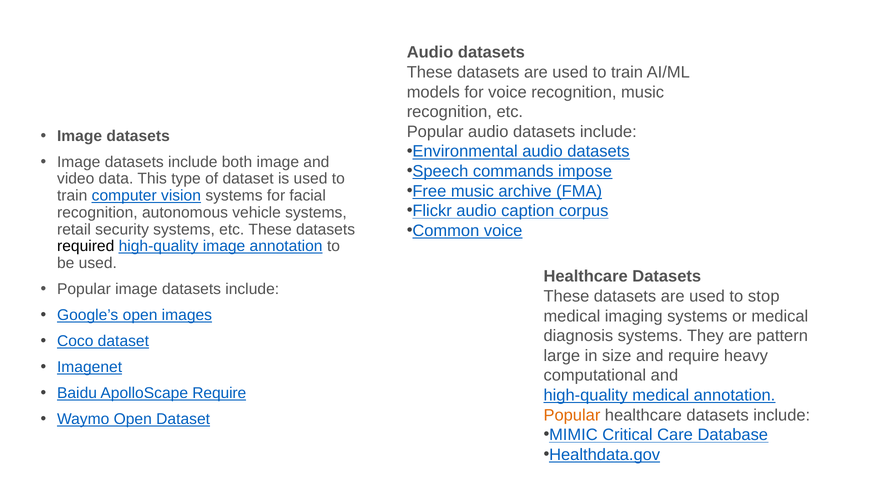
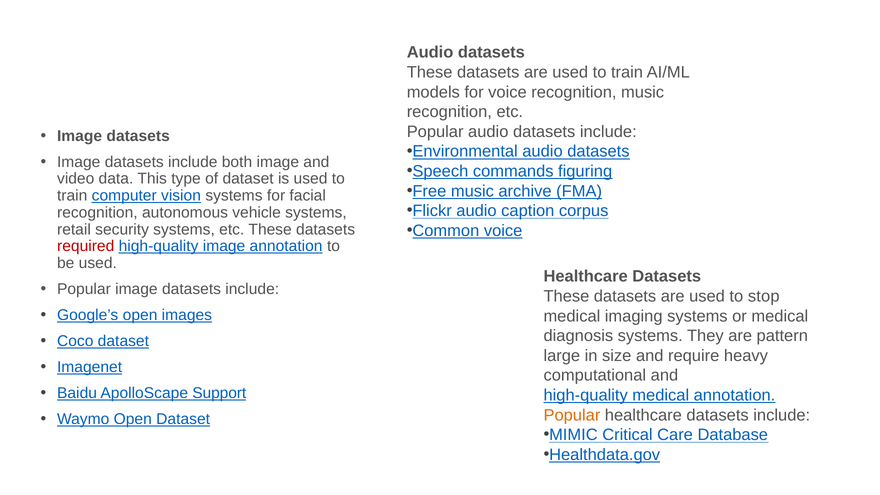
impose: impose -> figuring
required colour: black -> red
ApolloScape Require: Require -> Support
